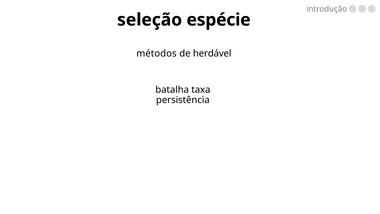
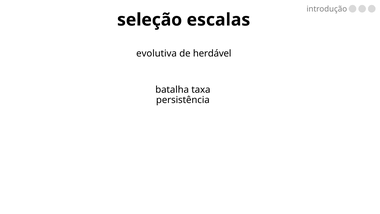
espécie: espécie -> escalas
métodos: métodos -> evolutiva
